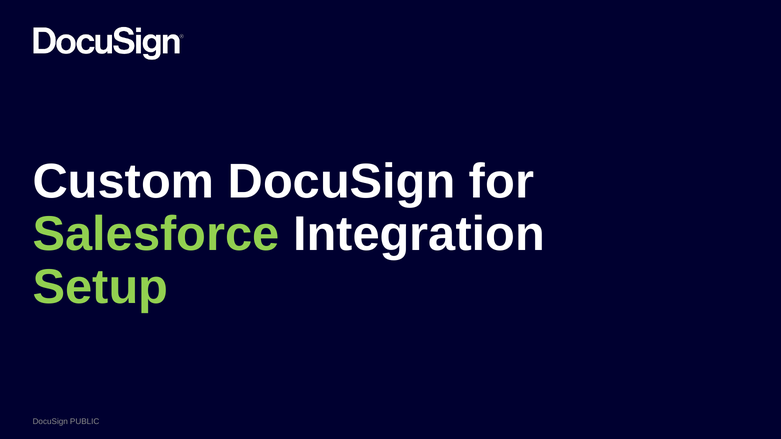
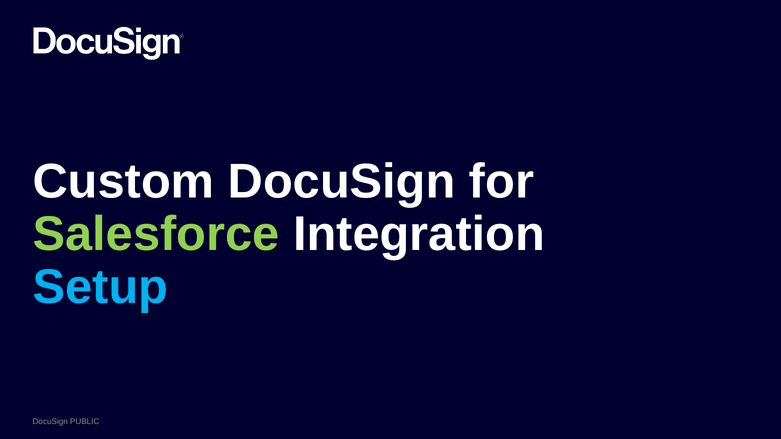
Setup at (100, 287) colour: light green -> light blue
